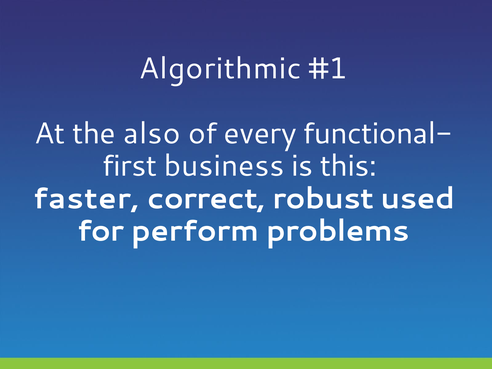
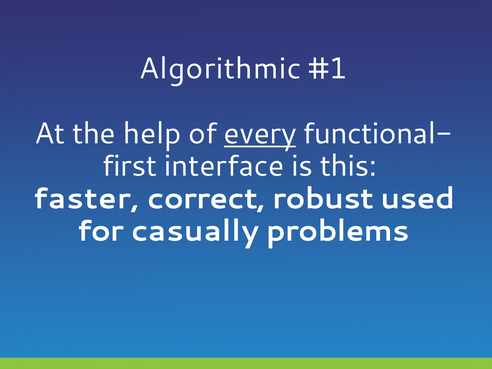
also: also -> help
every underline: none -> present
business: business -> interface
perform: perform -> casually
